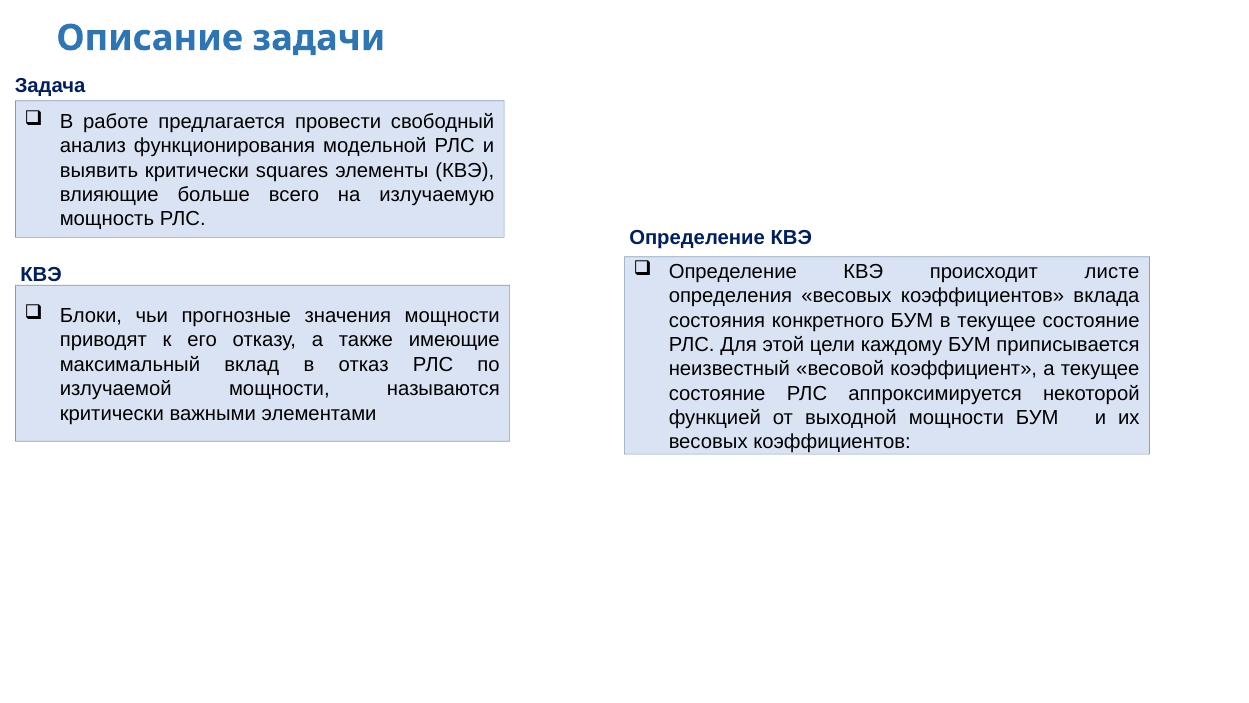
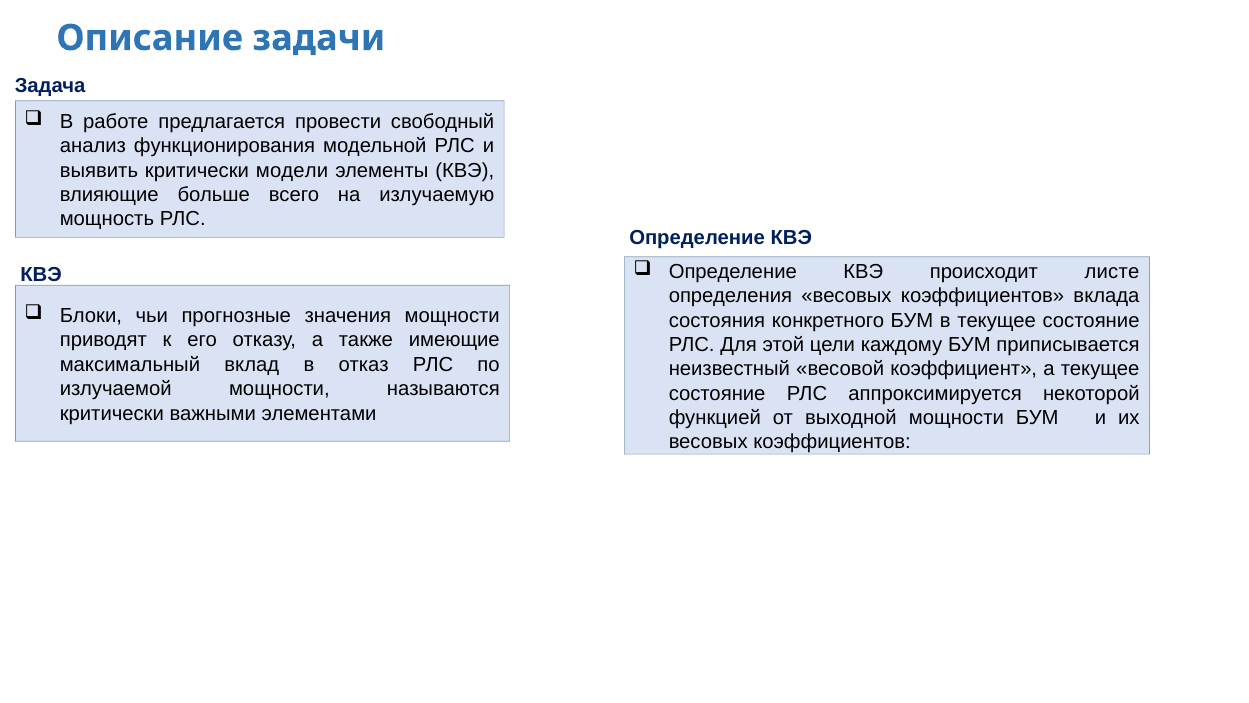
squares: squares -> модели
